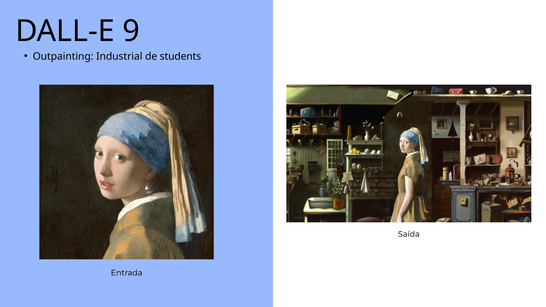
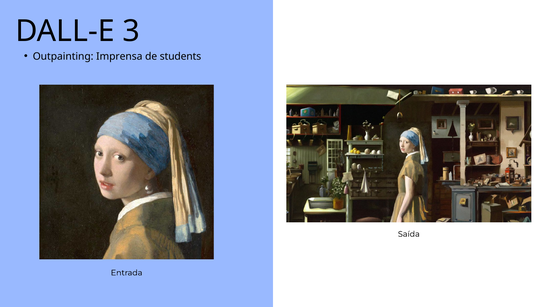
9: 9 -> 3
Industrial: Industrial -> Imprensa
